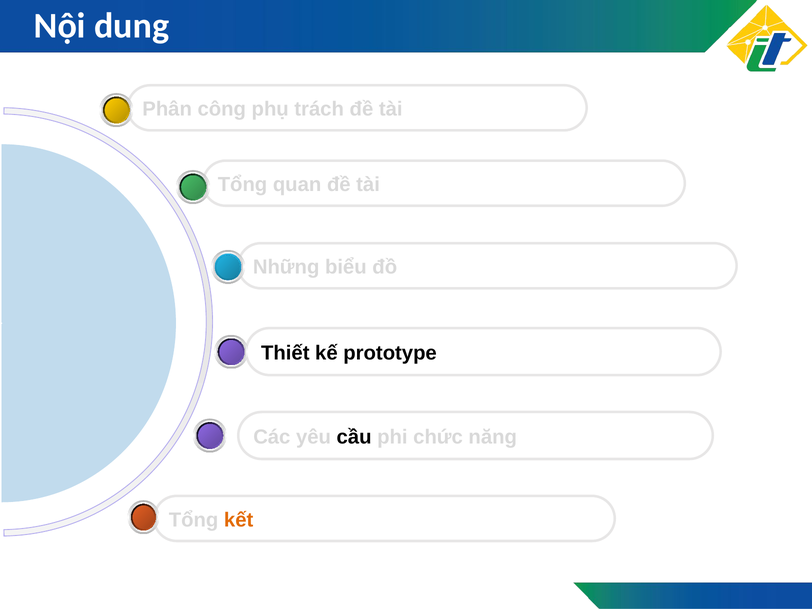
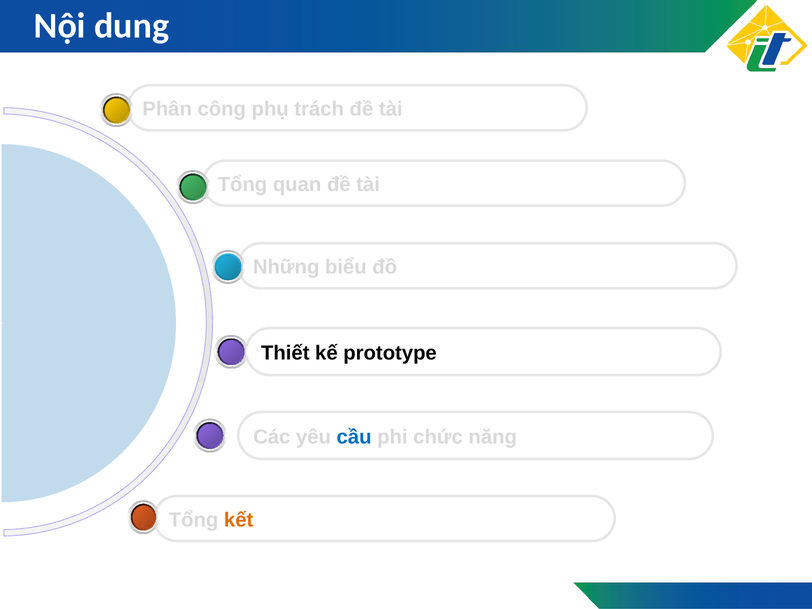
cầu colour: black -> blue
